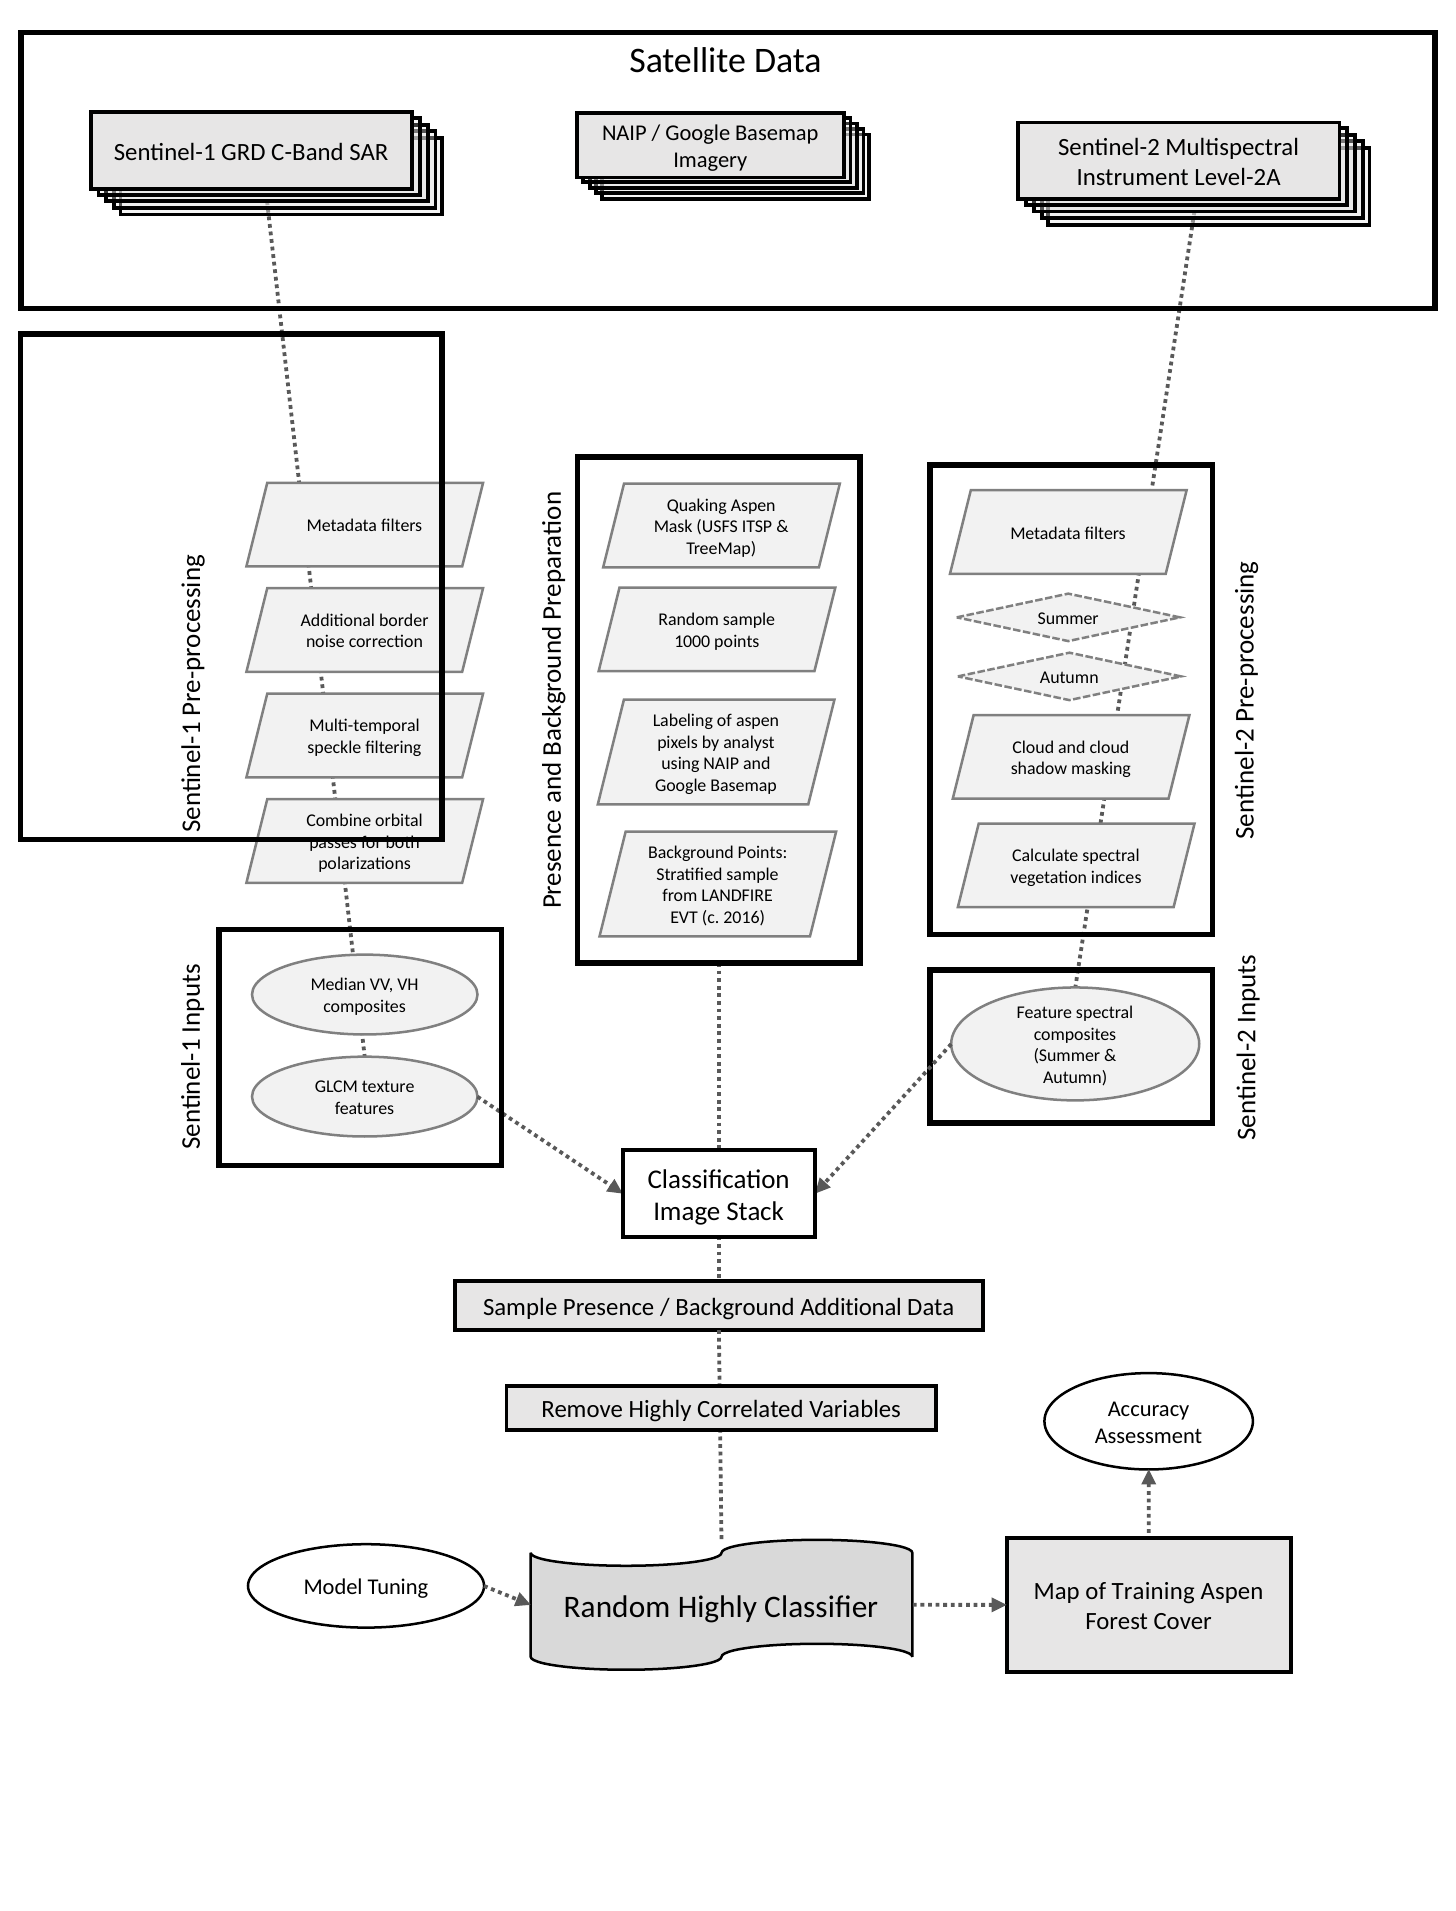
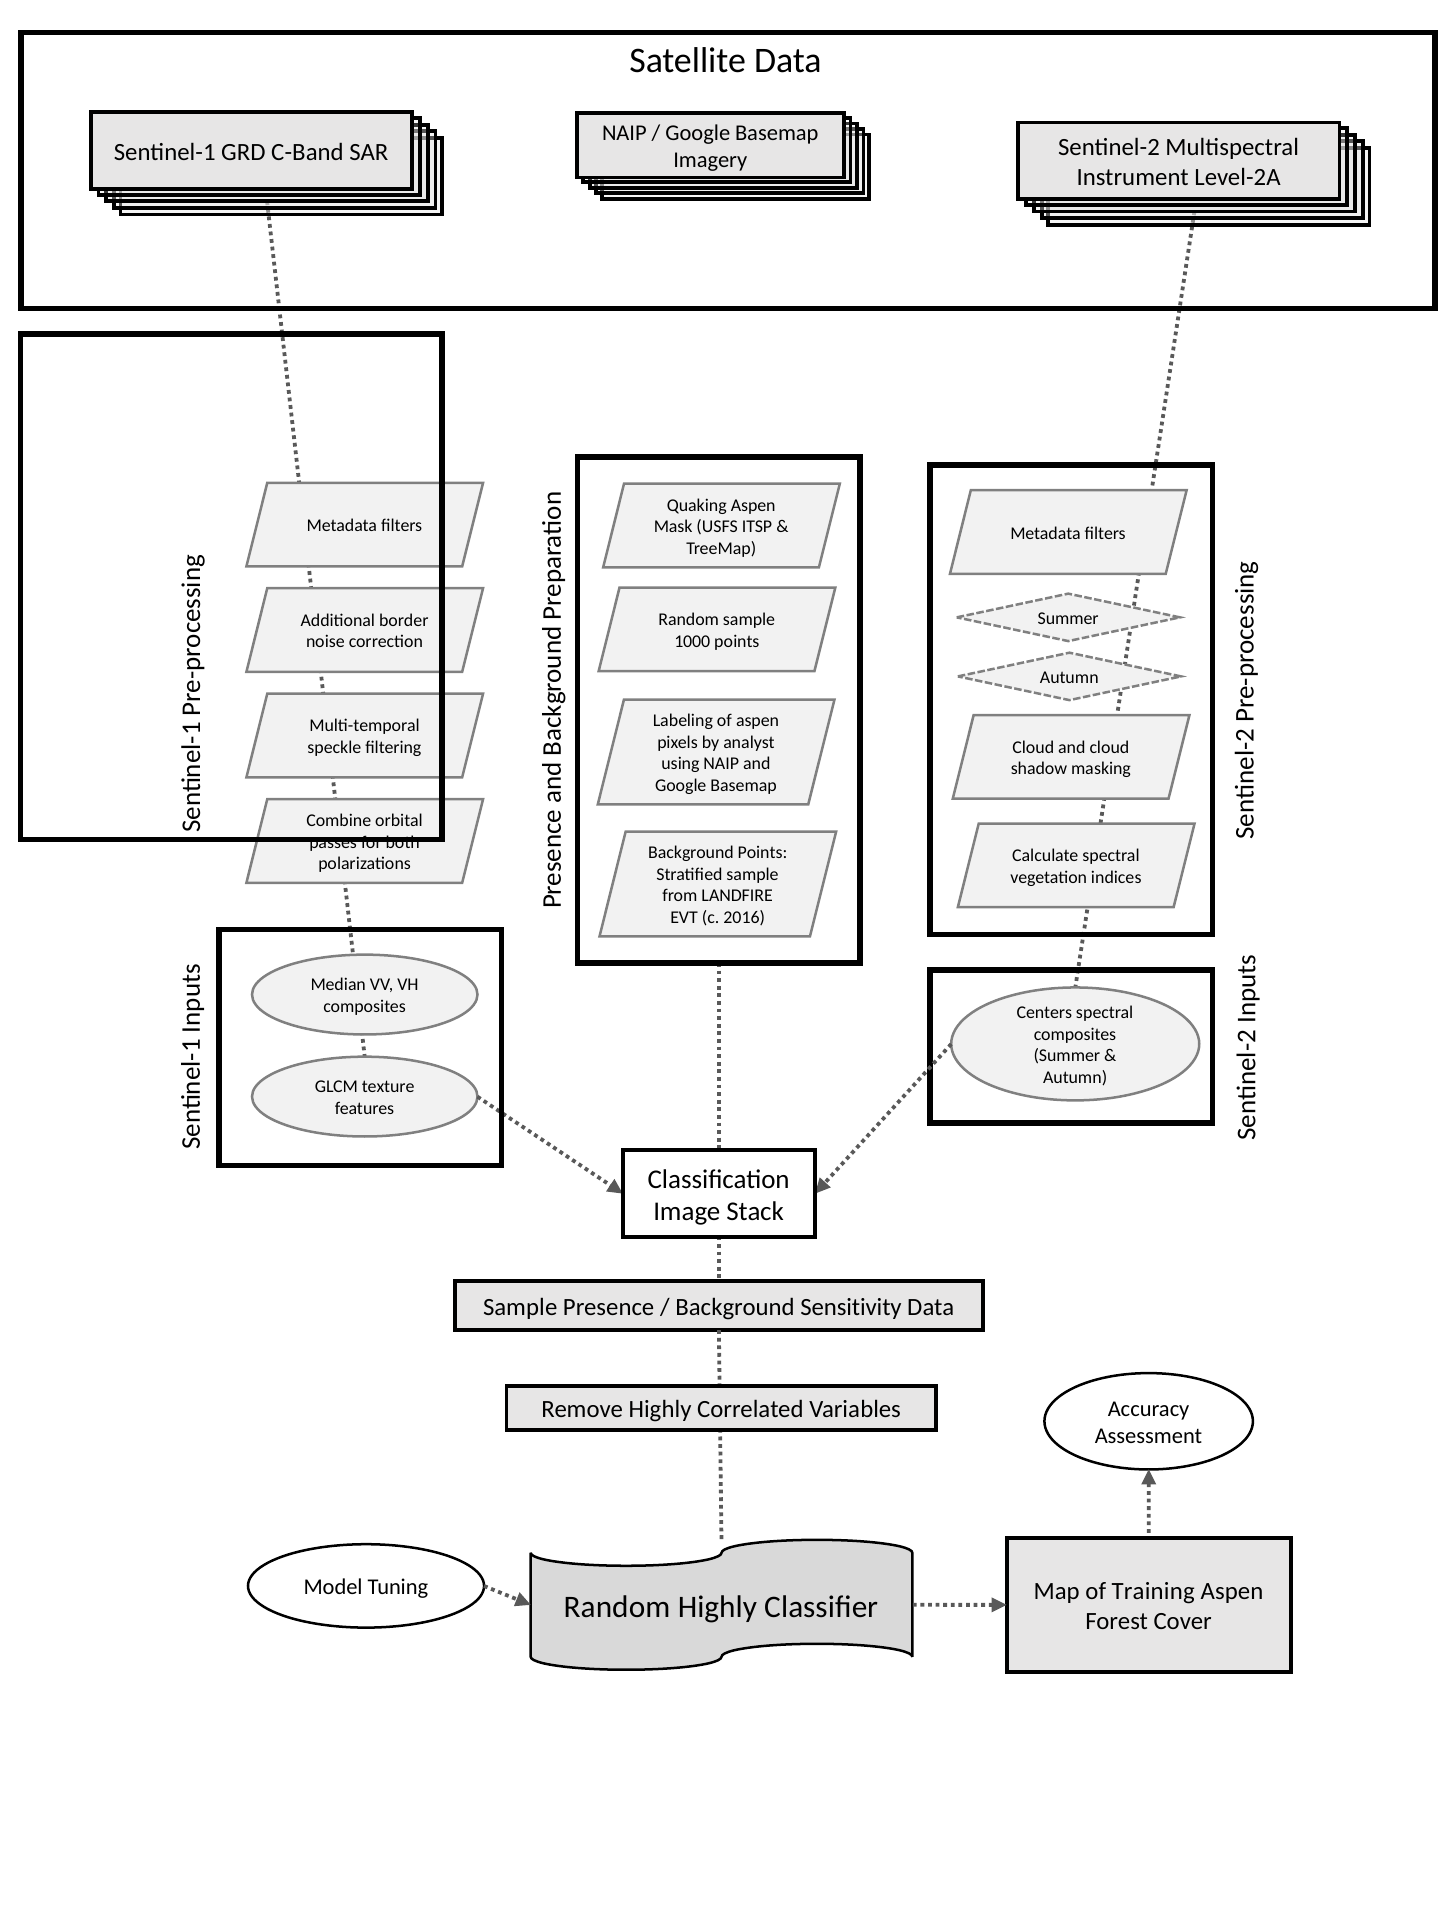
Feature: Feature -> Centers
Background Additional: Additional -> Sensitivity
